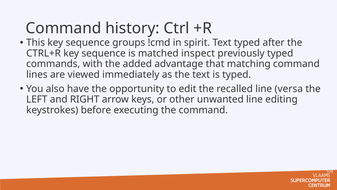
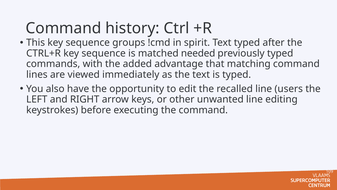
inspect: inspect -> needed
versa: versa -> users
